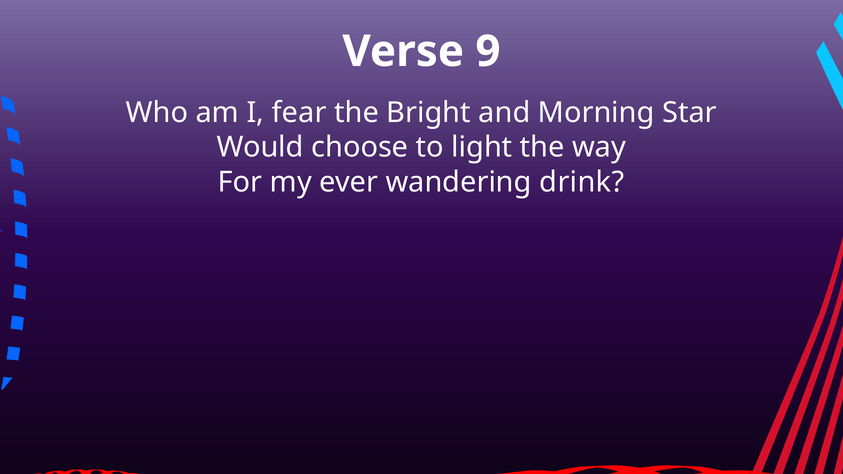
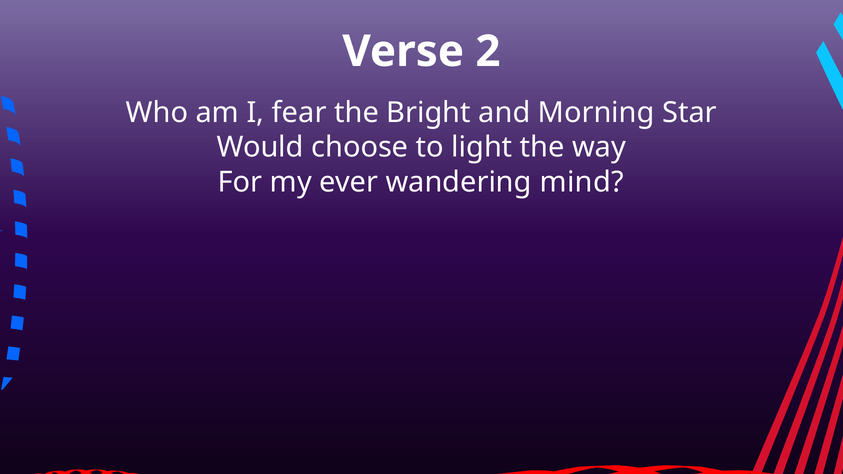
9: 9 -> 2
drink: drink -> mind
